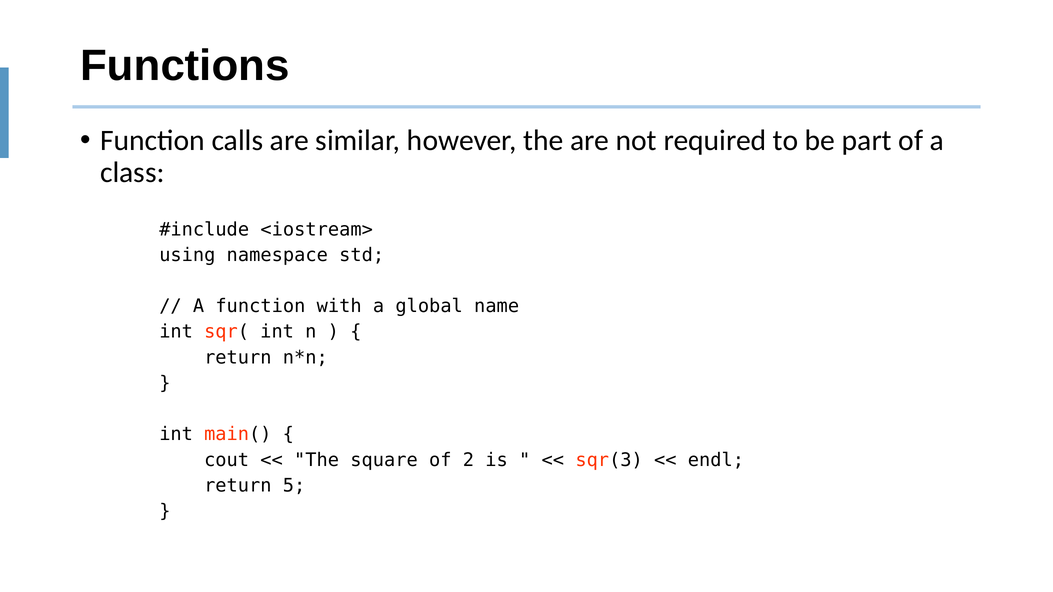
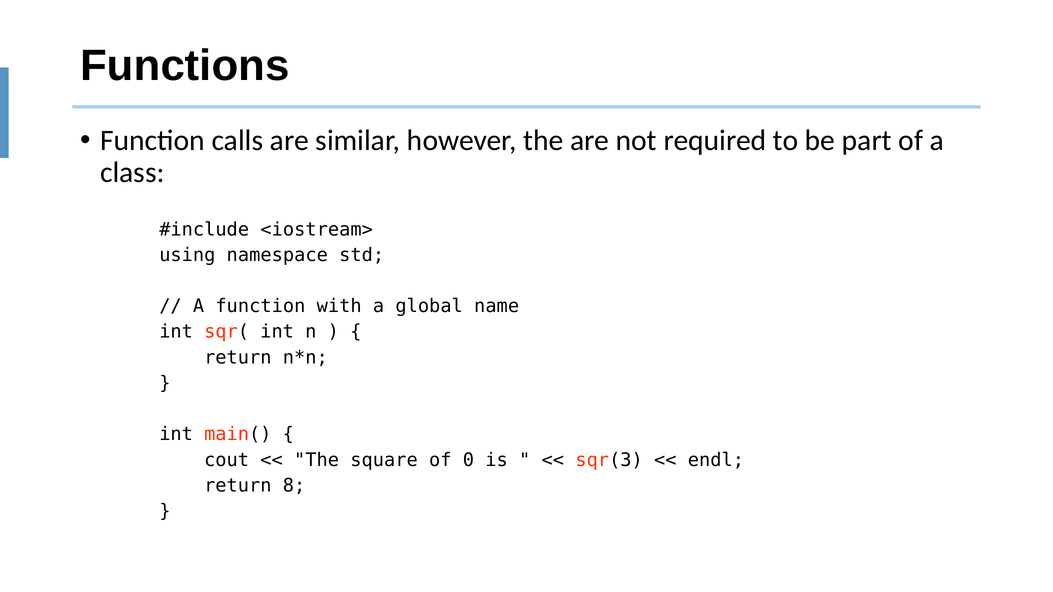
2: 2 -> 0
5: 5 -> 8
